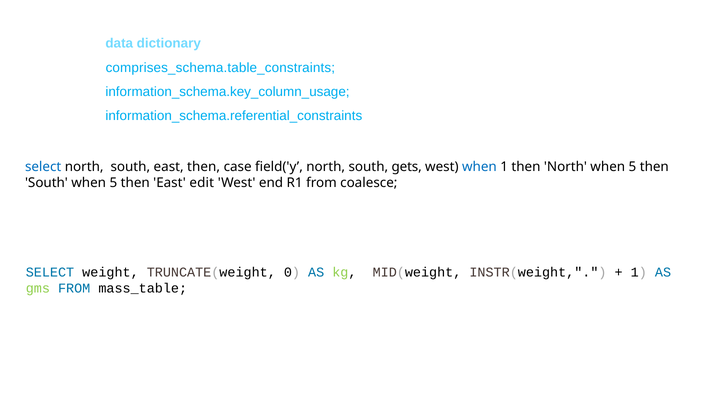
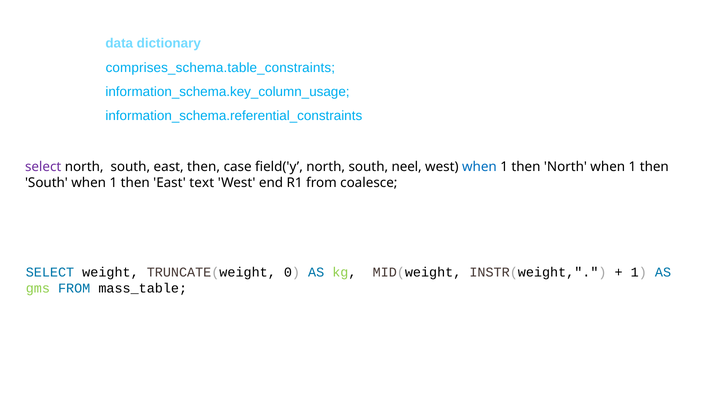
select at (43, 167) colour: blue -> purple
gets: gets -> neel
North when 5: 5 -> 1
South when 5: 5 -> 1
edit: edit -> text
